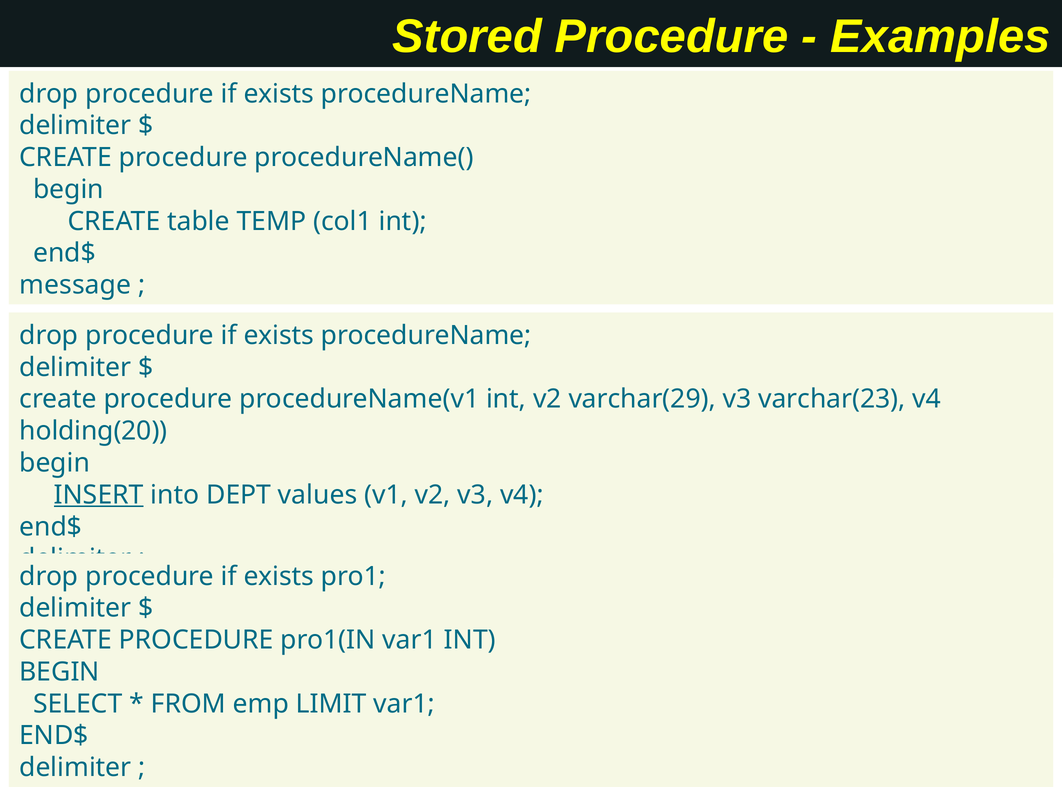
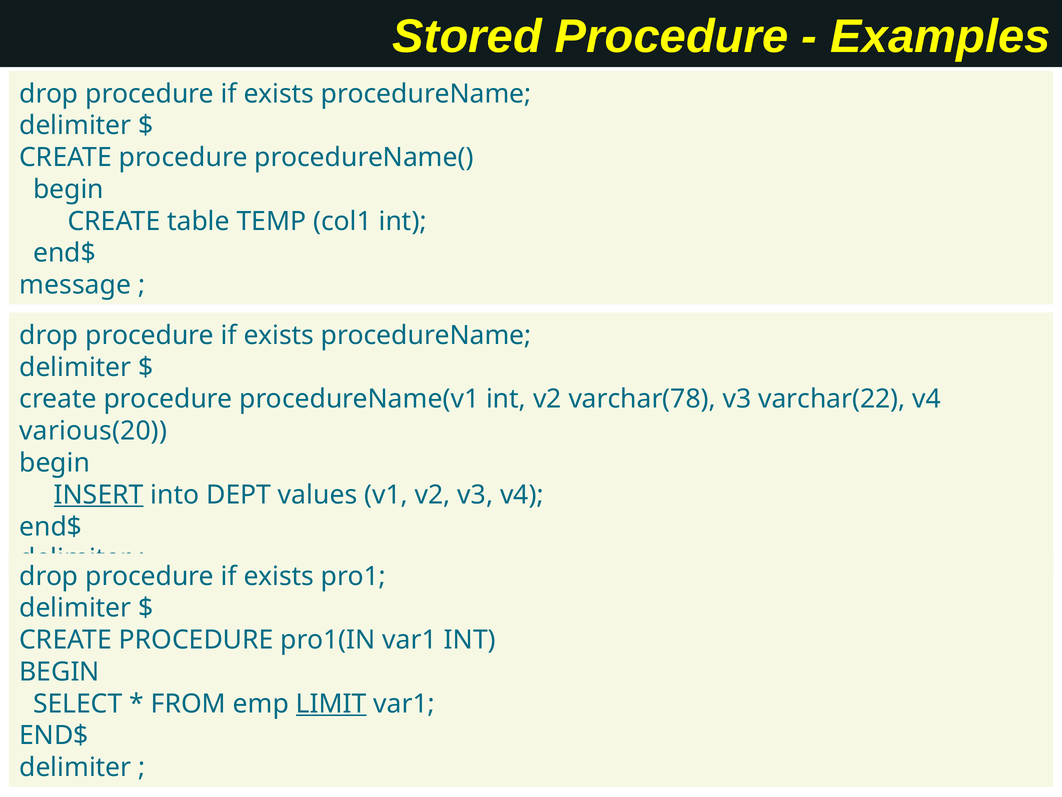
varchar(29: varchar(29 -> varchar(78
varchar(23: varchar(23 -> varchar(22
holding(20: holding(20 -> various(20
LIMIT underline: none -> present
